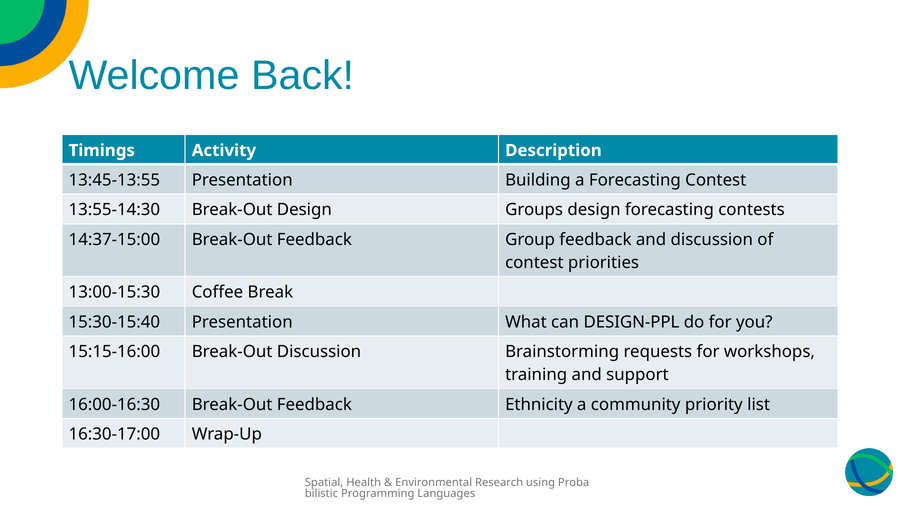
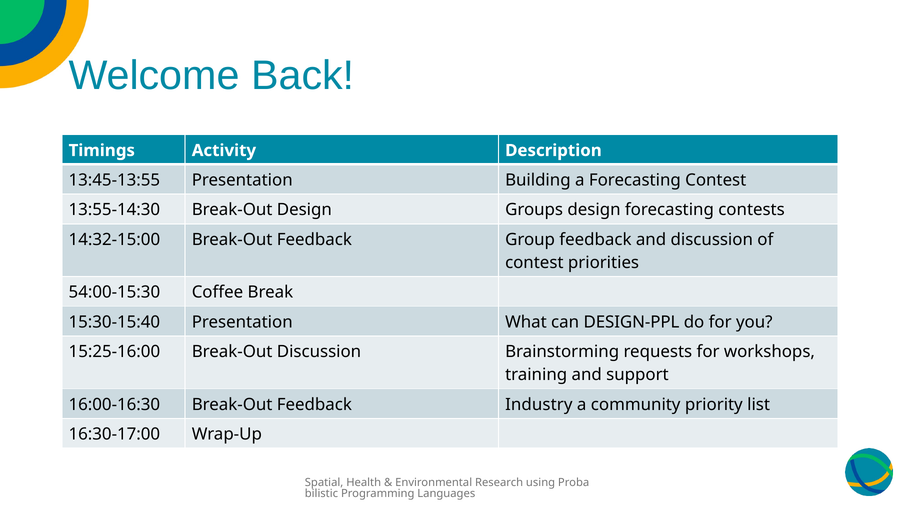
14:37-15:00: 14:37-15:00 -> 14:32-15:00
13:00-15:30: 13:00-15:30 -> 54:00-15:30
15:15-16:00: 15:15-16:00 -> 15:25-16:00
Ethnicity: Ethnicity -> Industry
